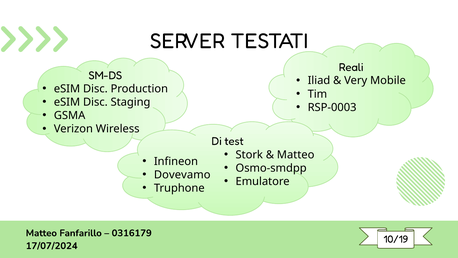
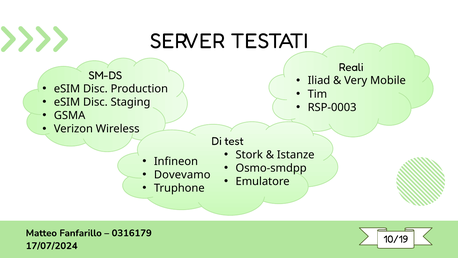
Matteo at (296, 155): Matteo -> Istanze
